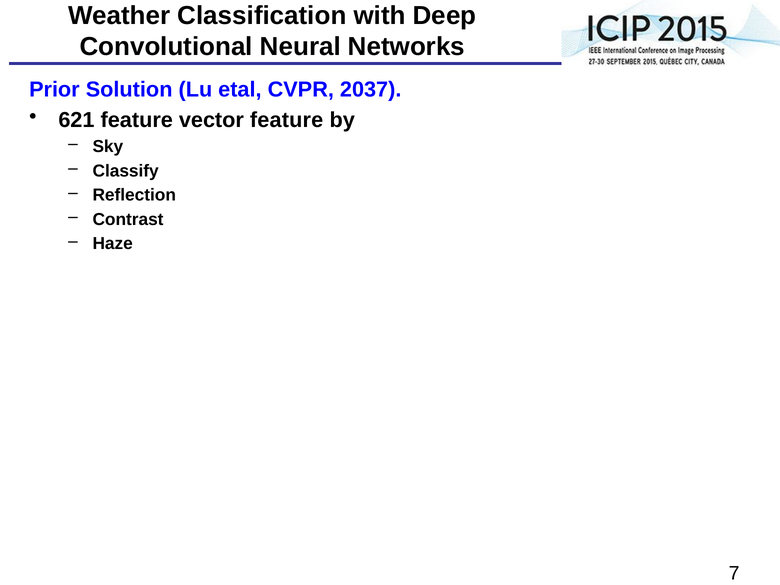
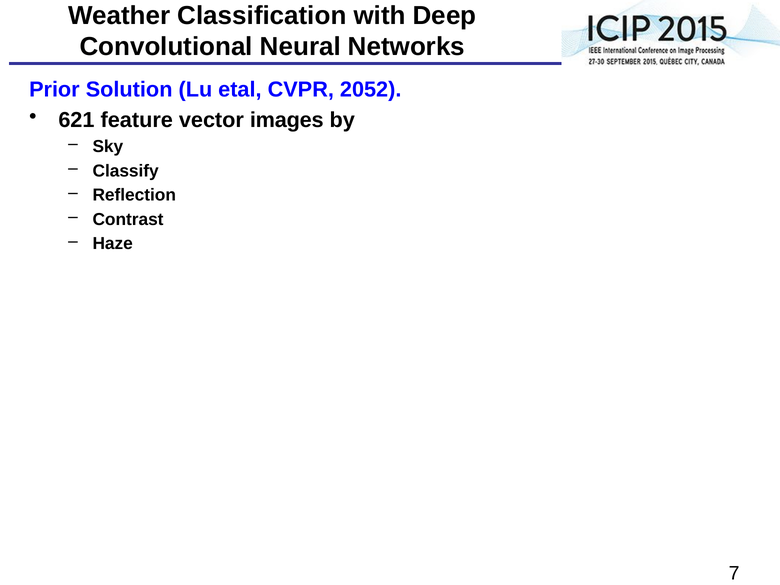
2037: 2037 -> 2052
vector feature: feature -> images
